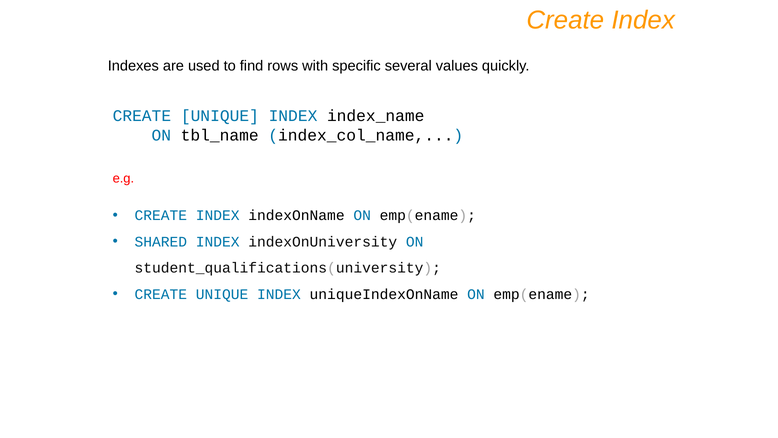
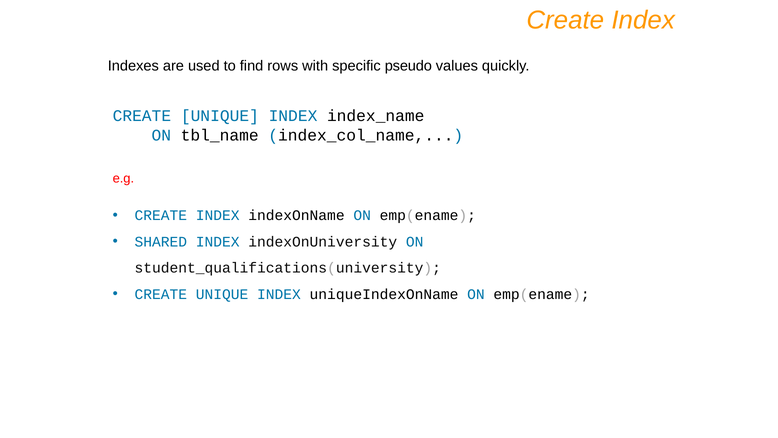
several: several -> pseudo
